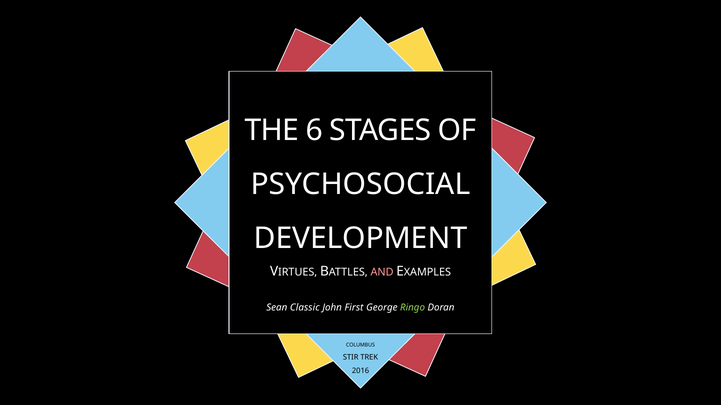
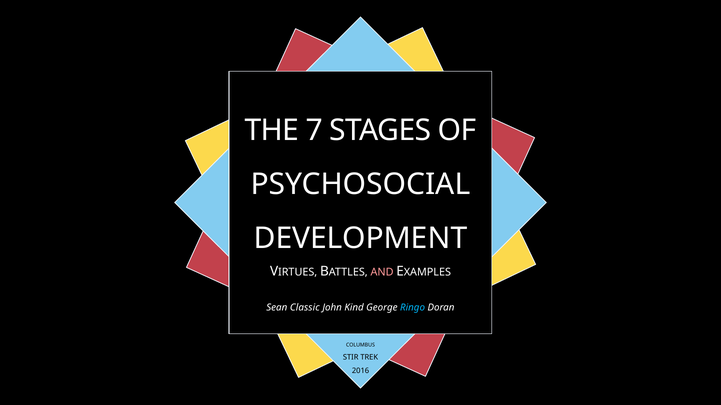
6: 6 -> 7
First: First -> Kind
Ringo colour: light green -> light blue
